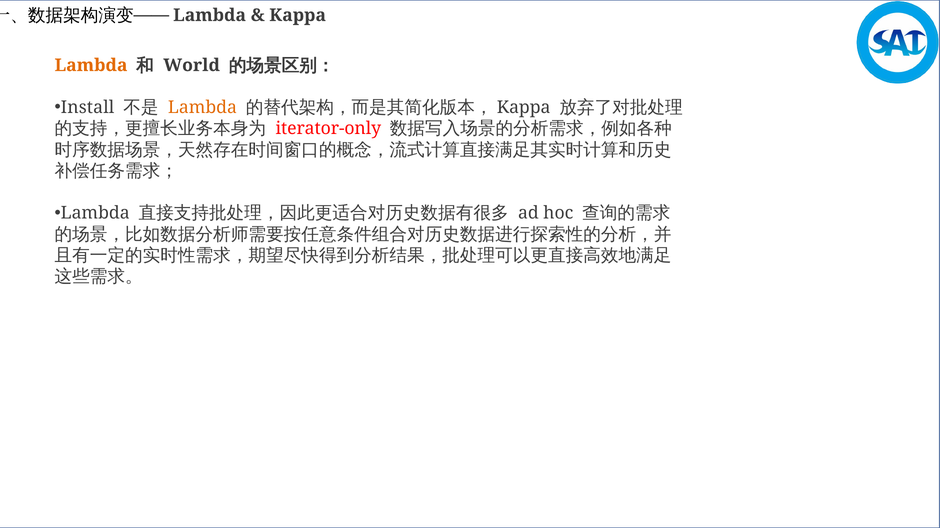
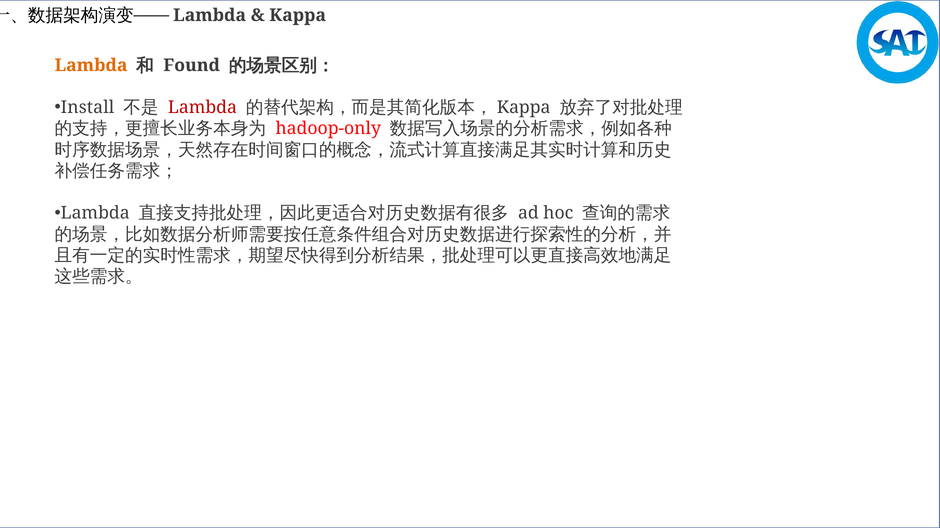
World: World -> Found
Lambda at (202, 108) colour: orange -> red
iterator-only: iterator-only -> hadoop-only
